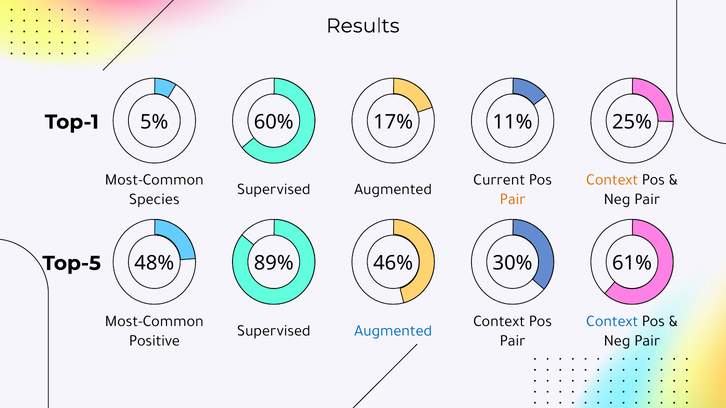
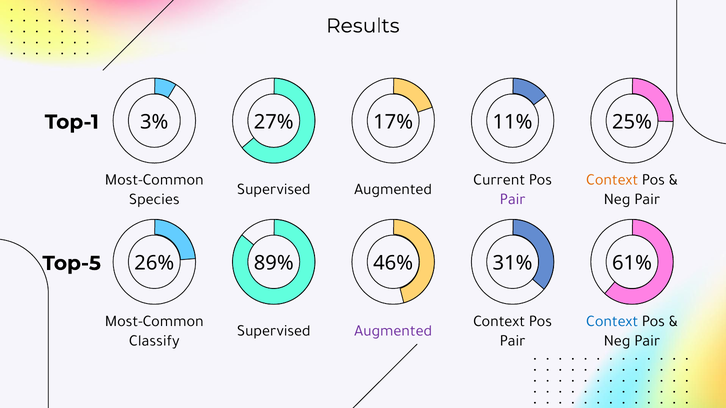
5%: 5% -> 3%
60%: 60% -> 27%
Pair at (513, 199) colour: orange -> purple
48%: 48% -> 26%
30%: 30% -> 31%
Augmented at (393, 331) colour: blue -> purple
Positive: Positive -> Classify
